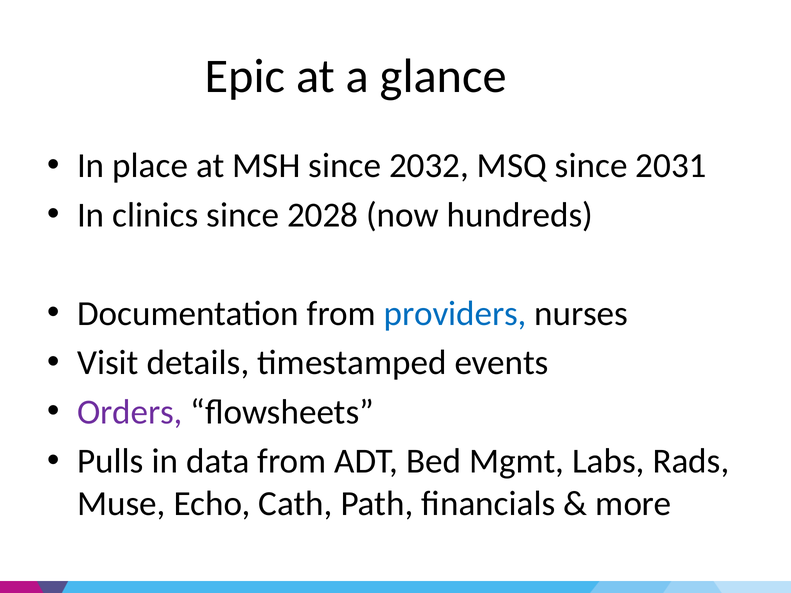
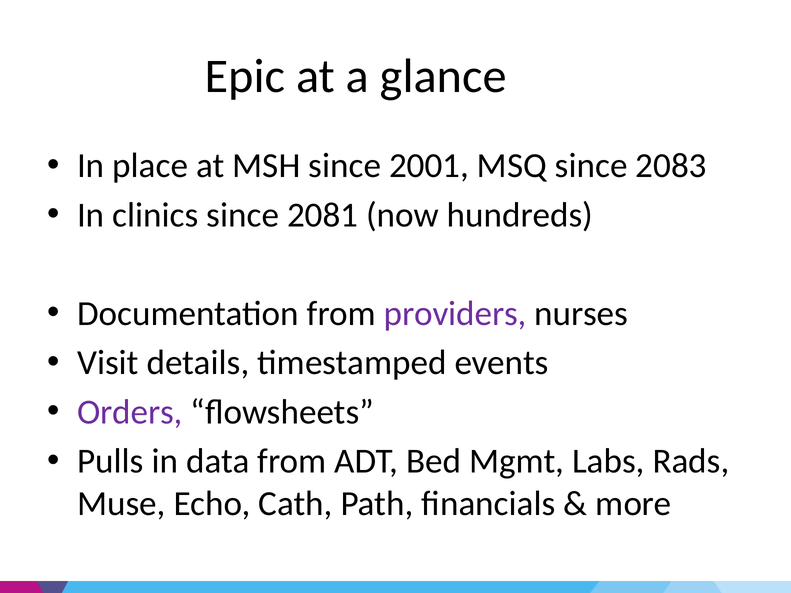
2032: 2032 -> 2001
2031: 2031 -> 2083
2028: 2028 -> 2081
providers colour: blue -> purple
